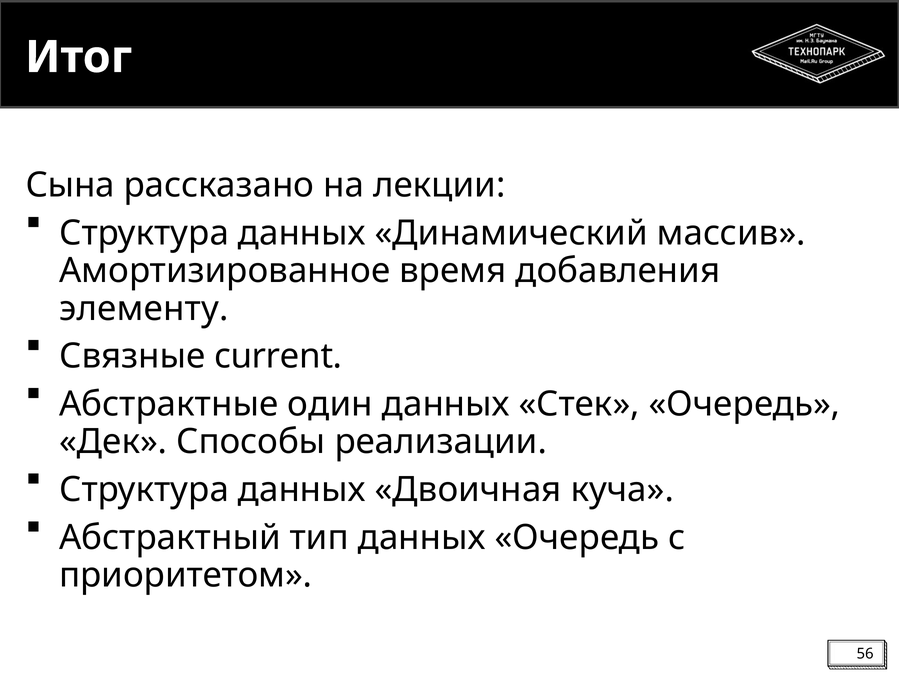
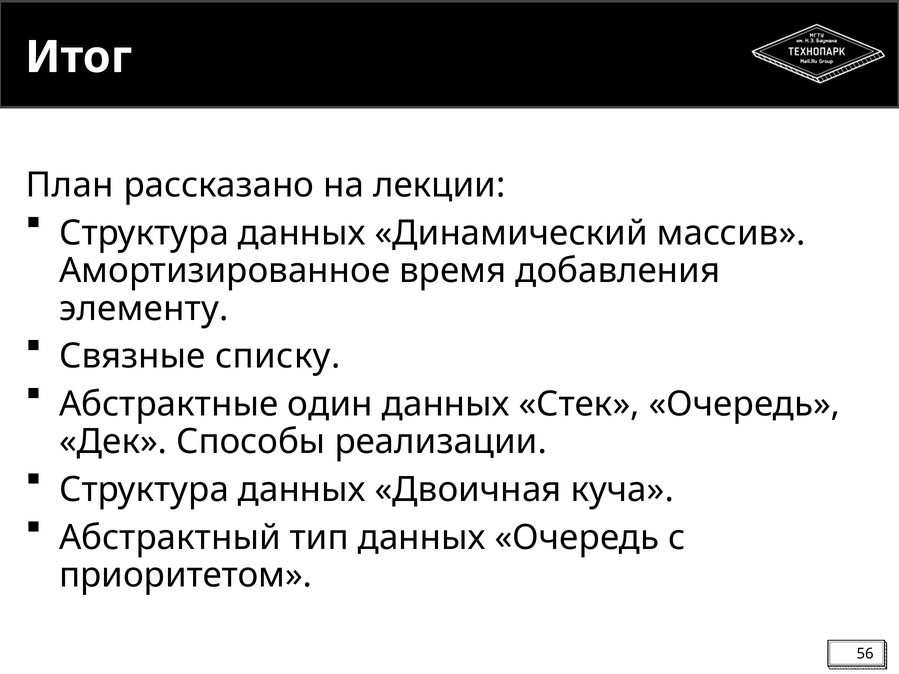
Сына: Сына -> План
current: current -> списку
